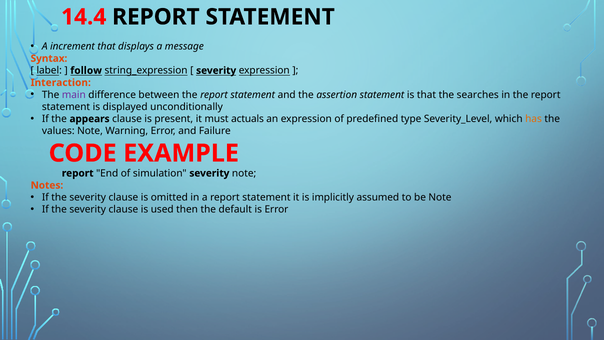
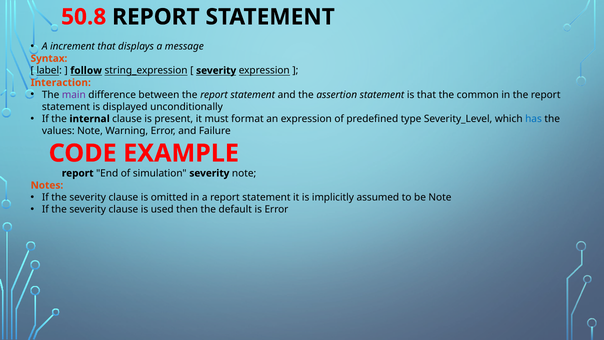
14.4: 14.4 -> 50.8
searches: searches -> common
appears: appears -> internal
actuals: actuals -> format
has colour: orange -> blue
